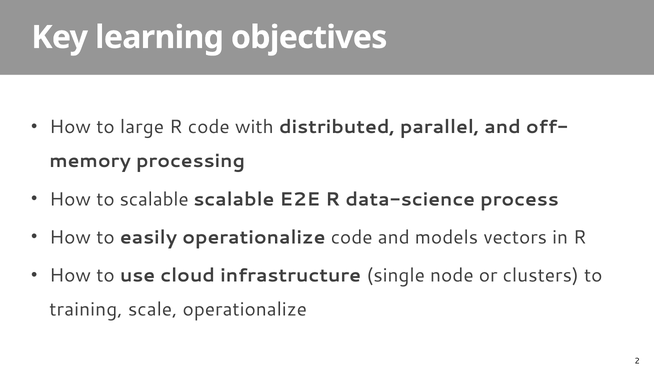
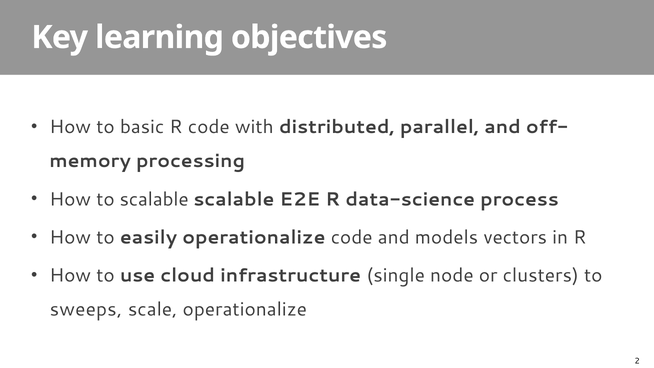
large: large -> basic
training: training -> sweeps
